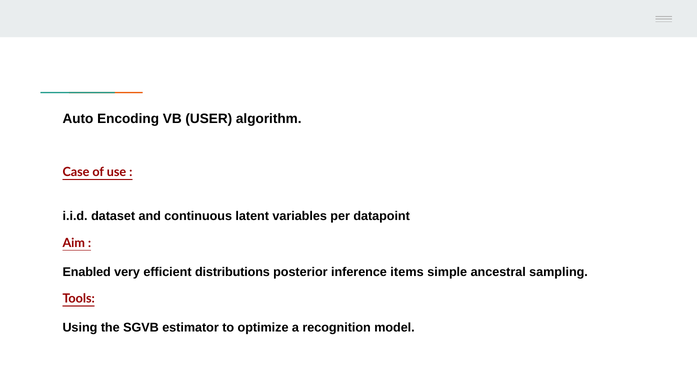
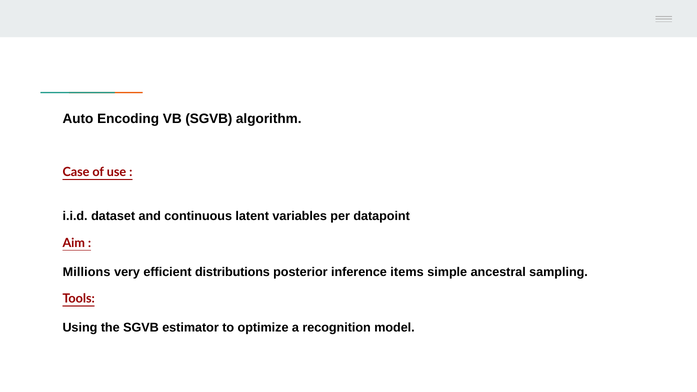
VB USER: USER -> SGVB
Enabled: Enabled -> Millions
